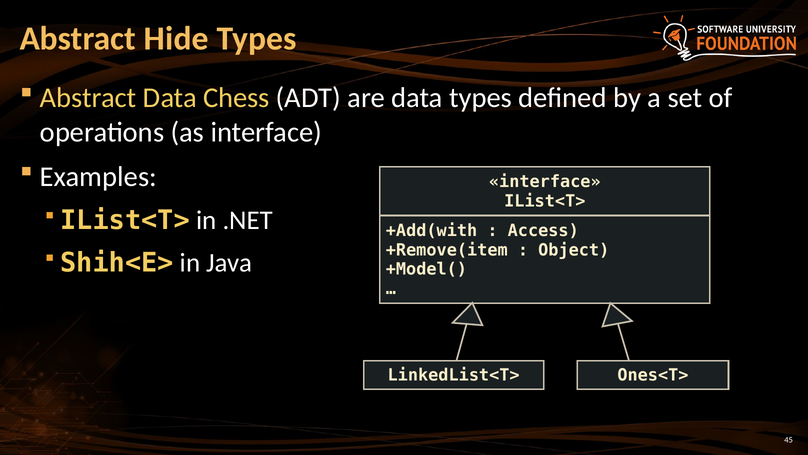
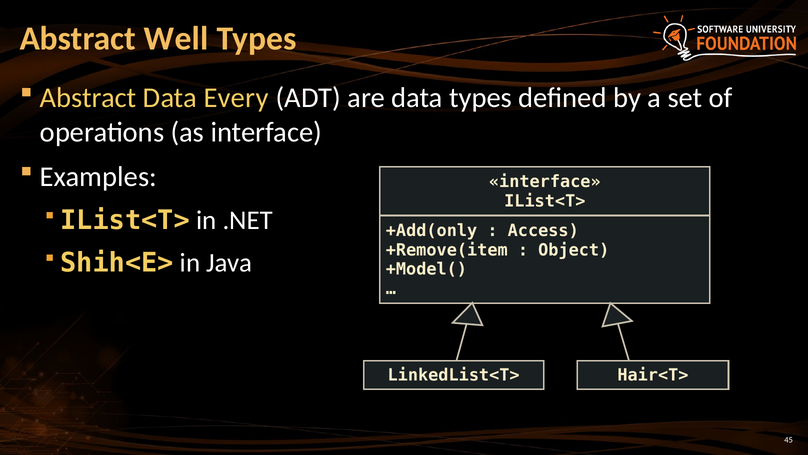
Hide: Hide -> Well
Chess: Chess -> Every
+Add(with: +Add(with -> +Add(only
Ones<T>: Ones<T> -> Hair<T>
